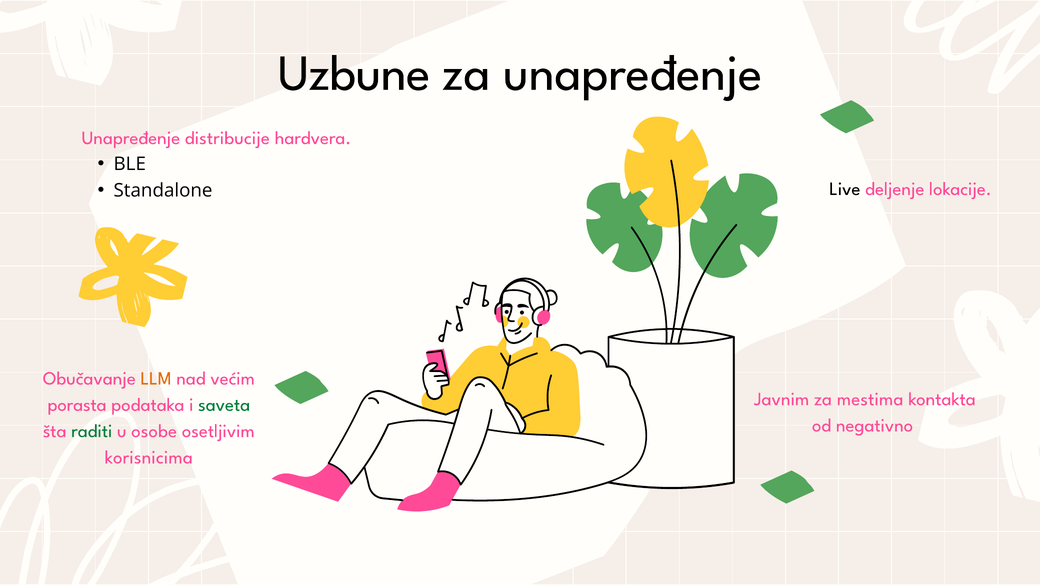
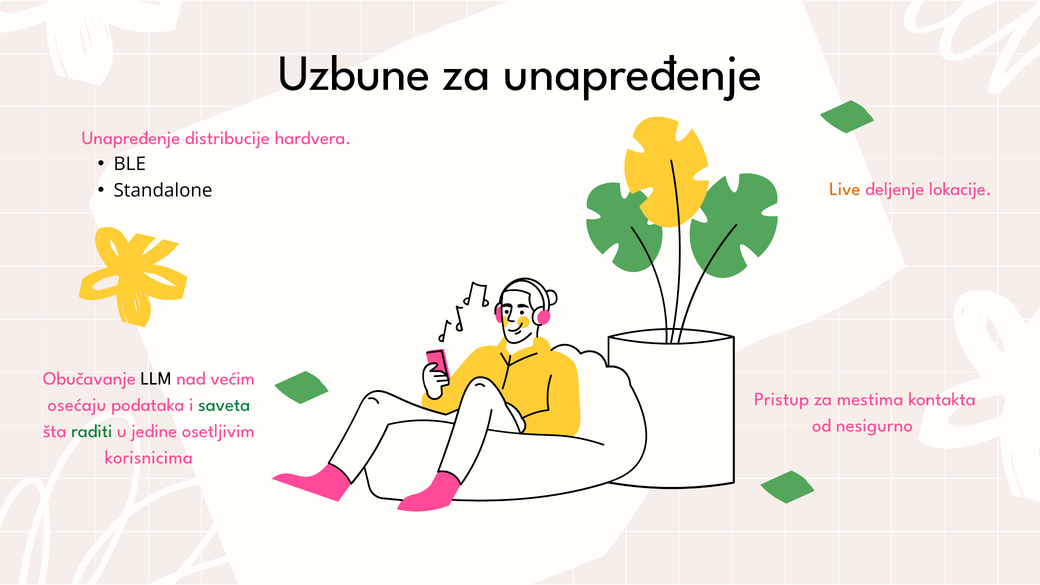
Live colour: black -> orange
LLM colour: orange -> black
Javnim: Javnim -> Pristup
porasta: porasta -> osećaju
negativno: negativno -> nesigurno
osobe: osobe -> jedine
